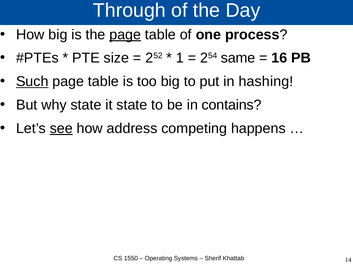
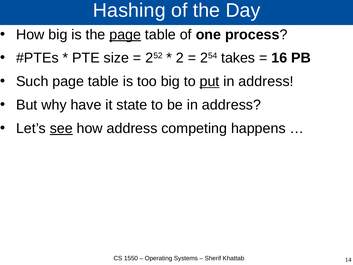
Through: Through -> Hashing
1: 1 -> 2
same: same -> takes
Such underline: present -> none
put underline: none -> present
hashing at (266, 81): hashing -> address
why state: state -> have
be in contains: contains -> address
